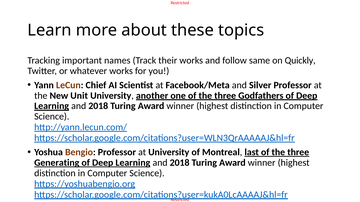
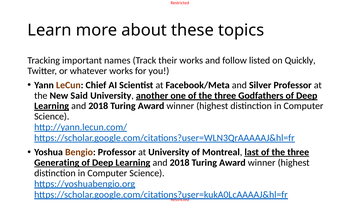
same: same -> listed
Unit: Unit -> Said
